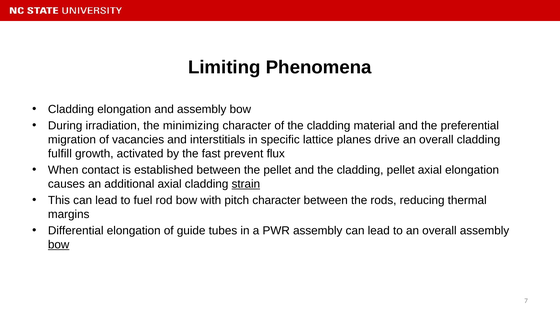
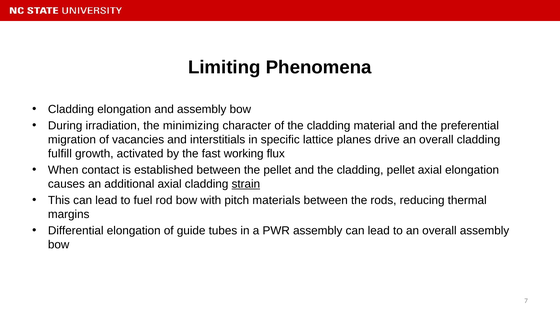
prevent: prevent -> working
pitch character: character -> materials
bow at (59, 245) underline: present -> none
